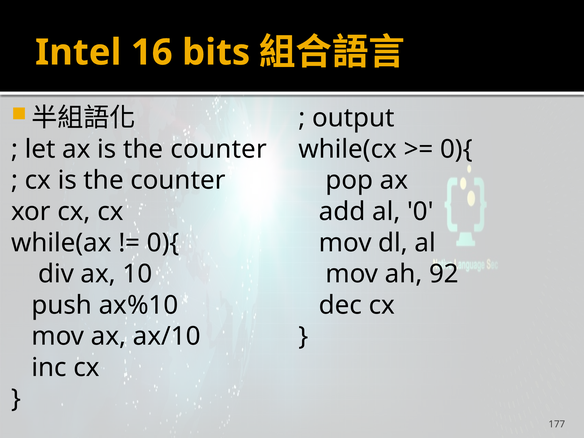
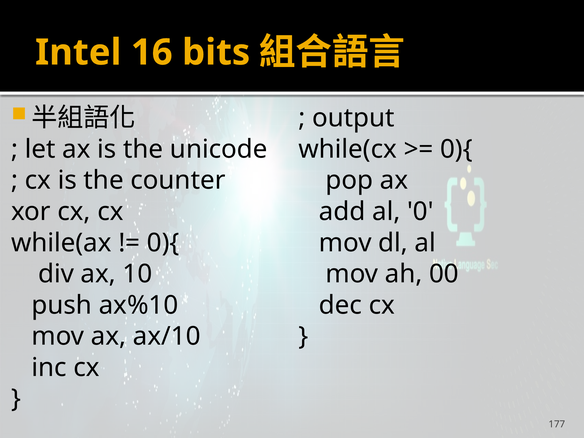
ax is the counter: counter -> unicode
92: 92 -> 00
